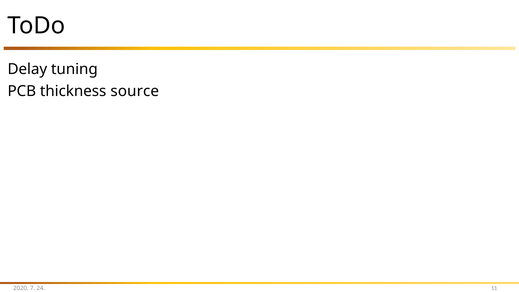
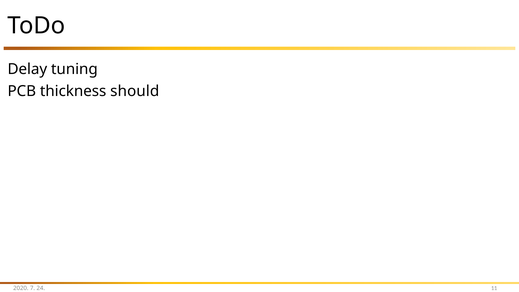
source: source -> should
